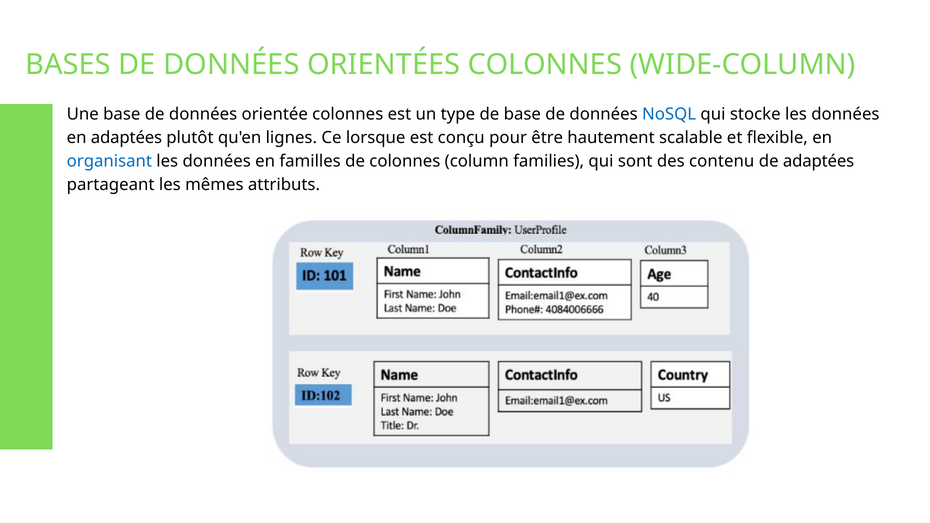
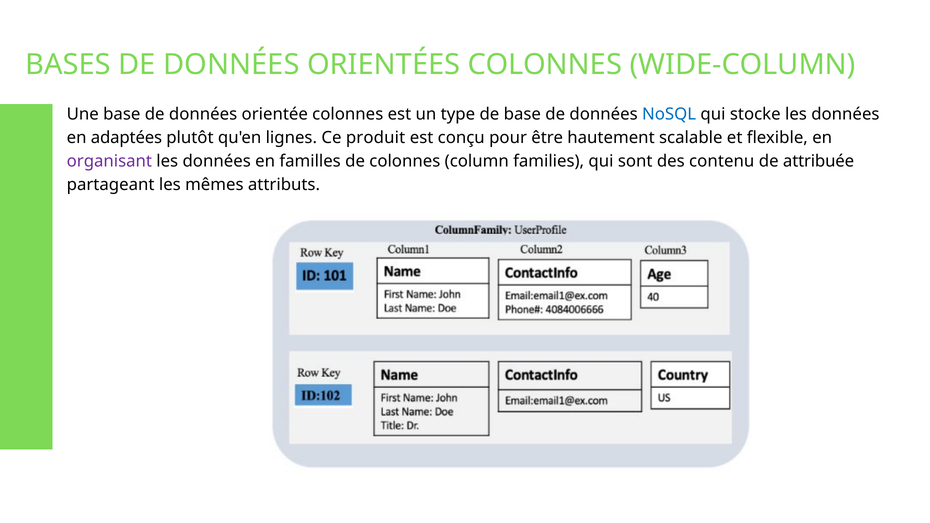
lorsque: lorsque -> produit
organisant colour: blue -> purple
de adaptées: adaptées -> attribuée
